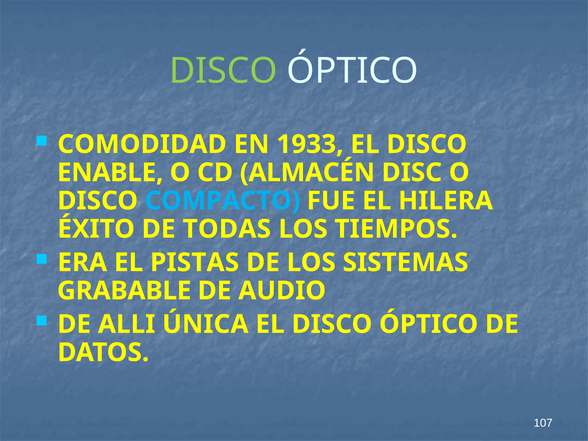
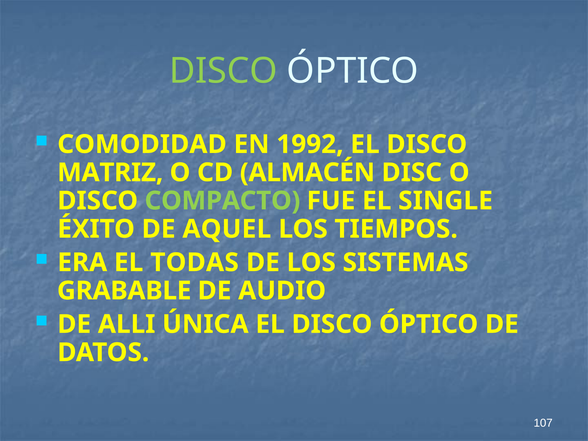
1933: 1933 -> 1992
ENABLE: ENABLE -> MATRIZ
COMPACTO colour: light blue -> light green
HILERA: HILERA -> SINGLE
TODAS: TODAS -> AQUEL
PISTAS: PISTAS -> TODAS
